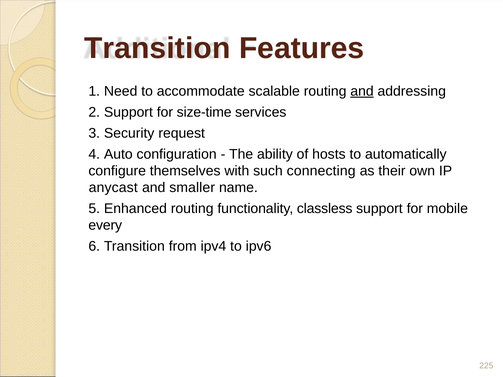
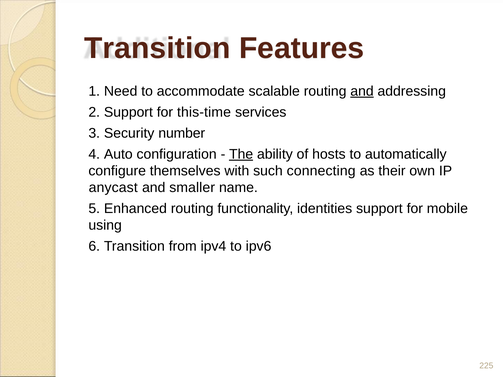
size-time: size-time -> this-time
request: request -> number
The underline: none -> present
classless: classless -> identities
every: every -> using
